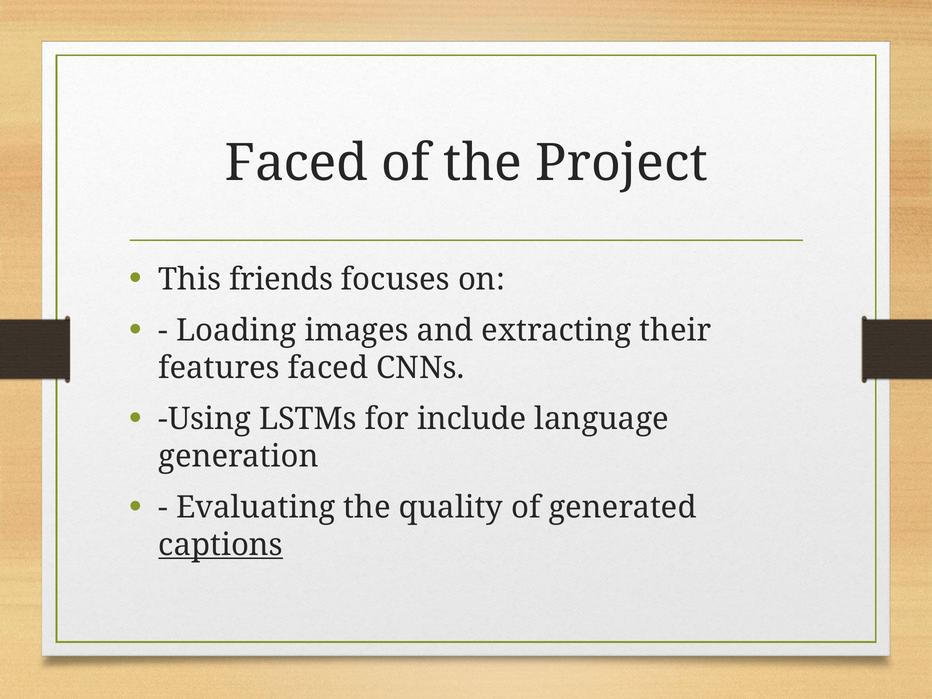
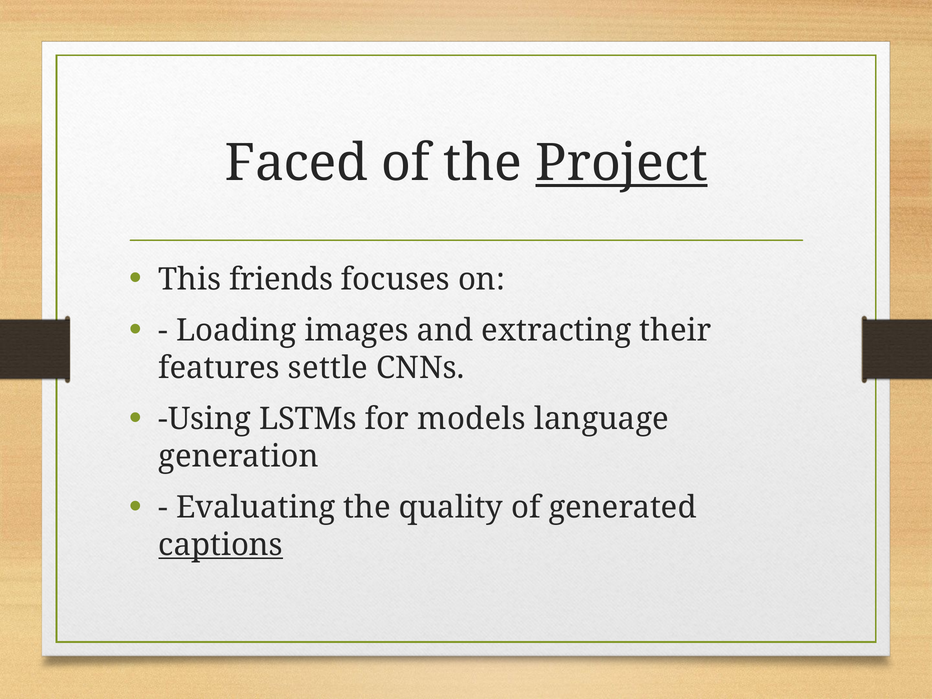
Project underline: none -> present
features faced: faced -> settle
include: include -> models
